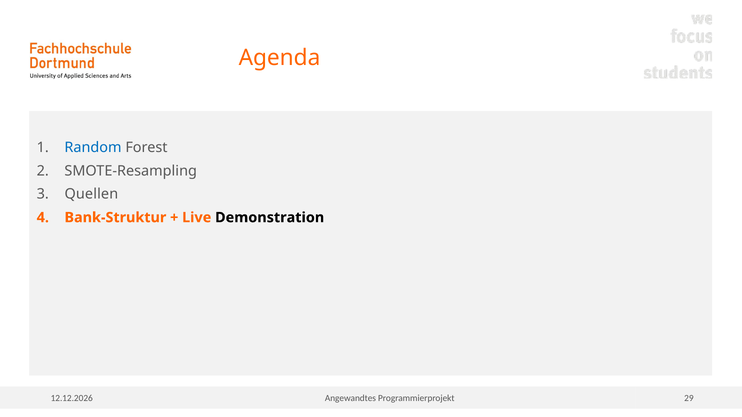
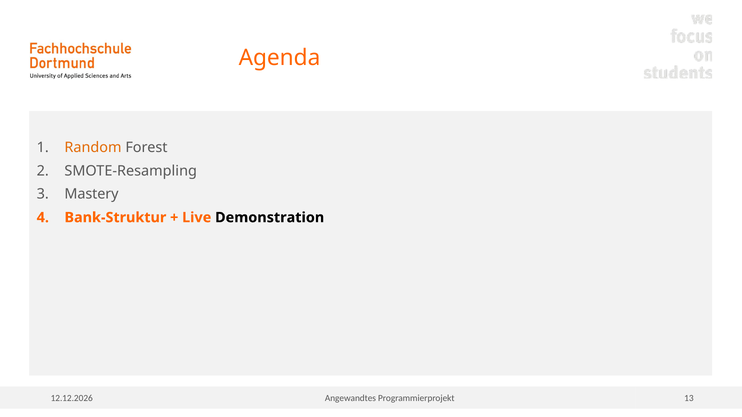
Random colour: blue -> orange
Quellen: Quellen -> Mastery
29: 29 -> 13
